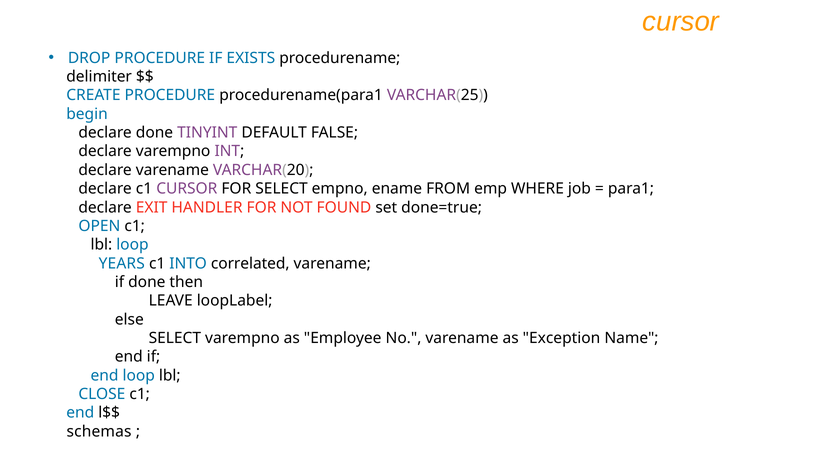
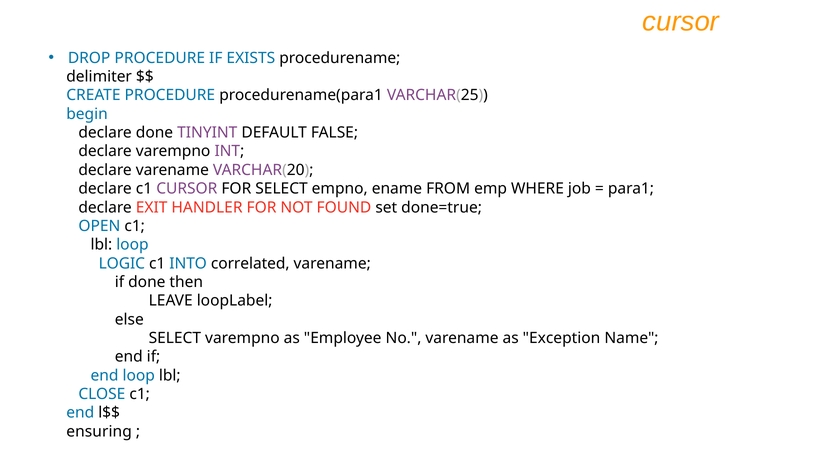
YEARS: YEARS -> LOGIC
schemas: schemas -> ensuring
